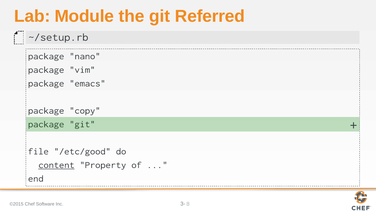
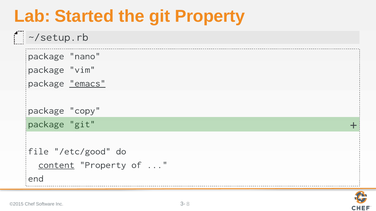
Module: Module -> Started
git Referred: Referred -> Property
emacs underline: none -> present
